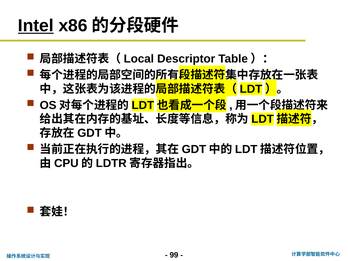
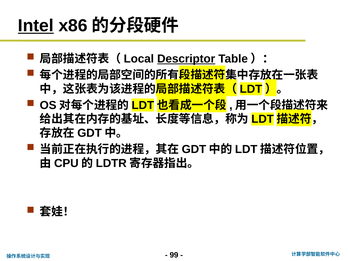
Descriptor underline: none -> present
